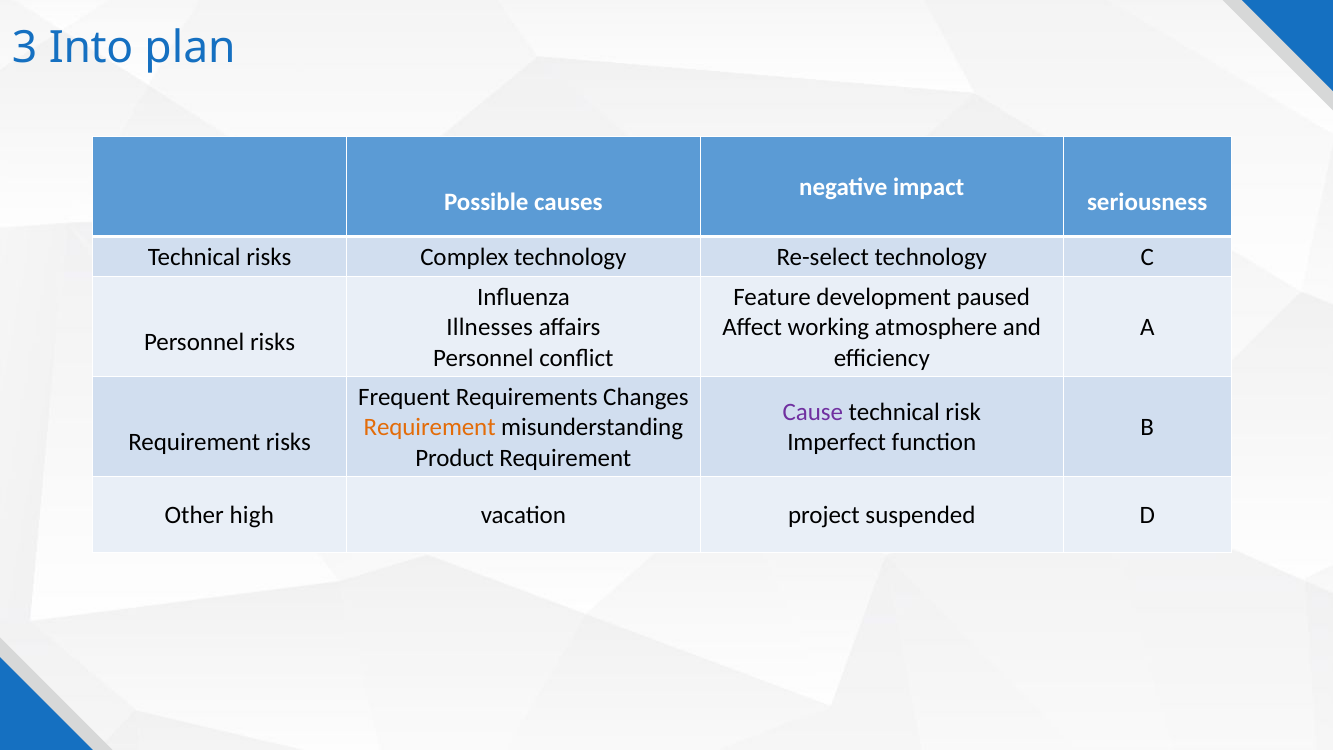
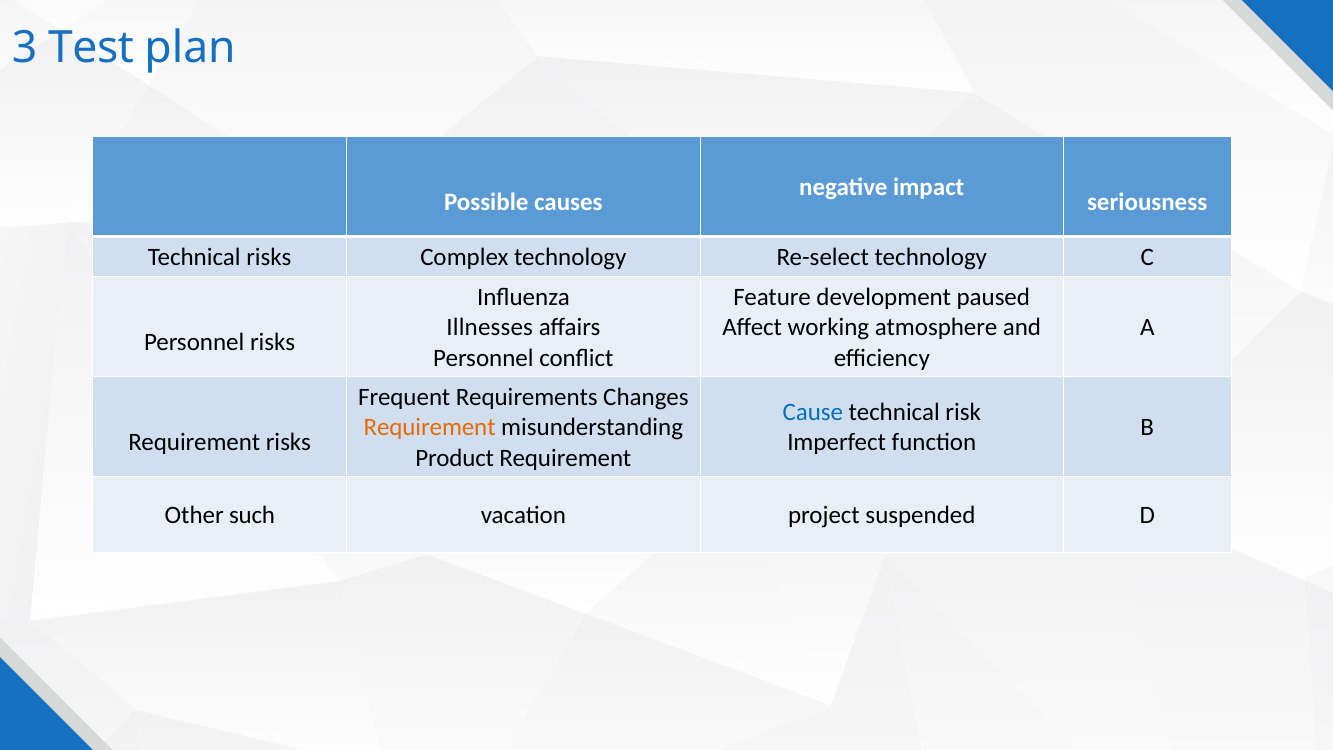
Into: Into -> Test
Cause colour: purple -> blue
high: high -> such
